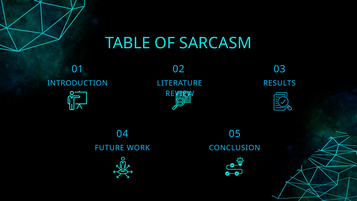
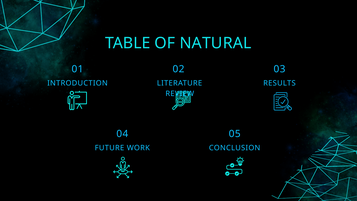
SARCASM: SARCASM -> NATURAL
